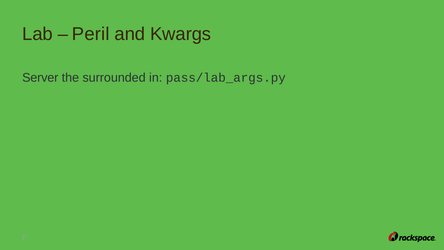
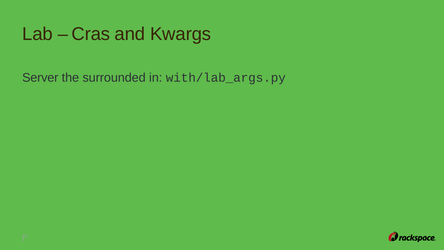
Peril: Peril -> Cras
pass/lab_args.py: pass/lab_args.py -> with/lab_args.py
